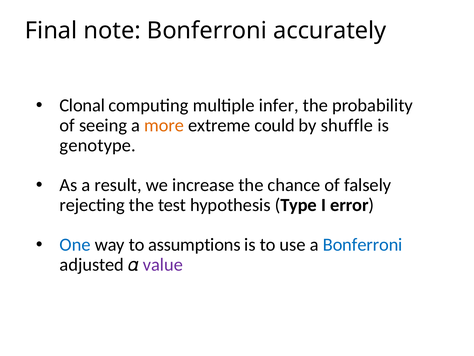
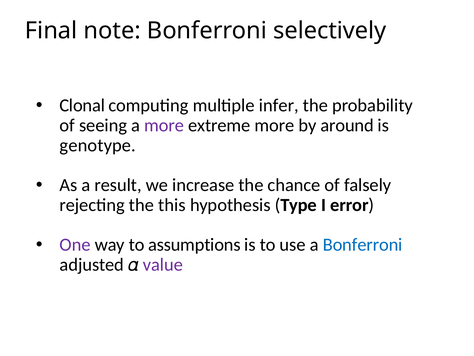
accurately: accurately -> selectively
more at (164, 125) colour: orange -> purple
extreme could: could -> more
shuffle: shuffle -> around
test: test -> this
One colour: blue -> purple
